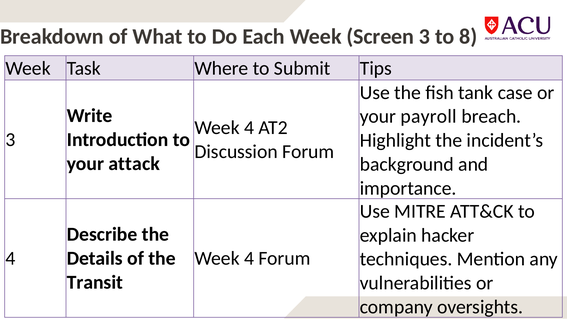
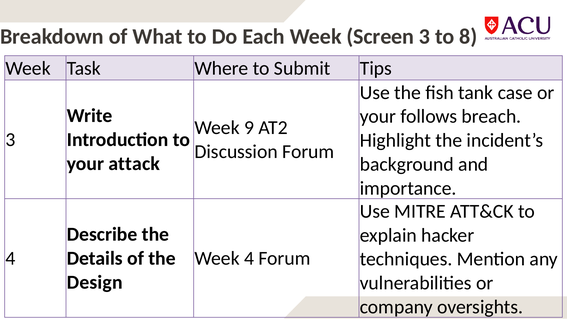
payroll: payroll -> follows
4 at (249, 128): 4 -> 9
Transit: Transit -> Design
